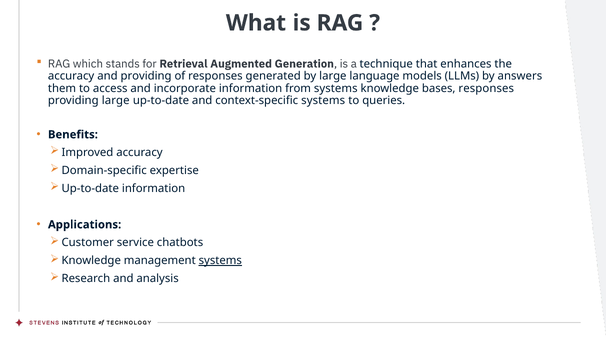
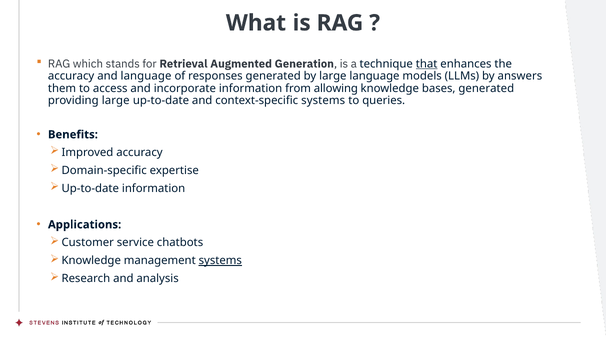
that underline: none -> present
and providing: providing -> language
from systems: systems -> allowing
bases responses: responses -> generated
